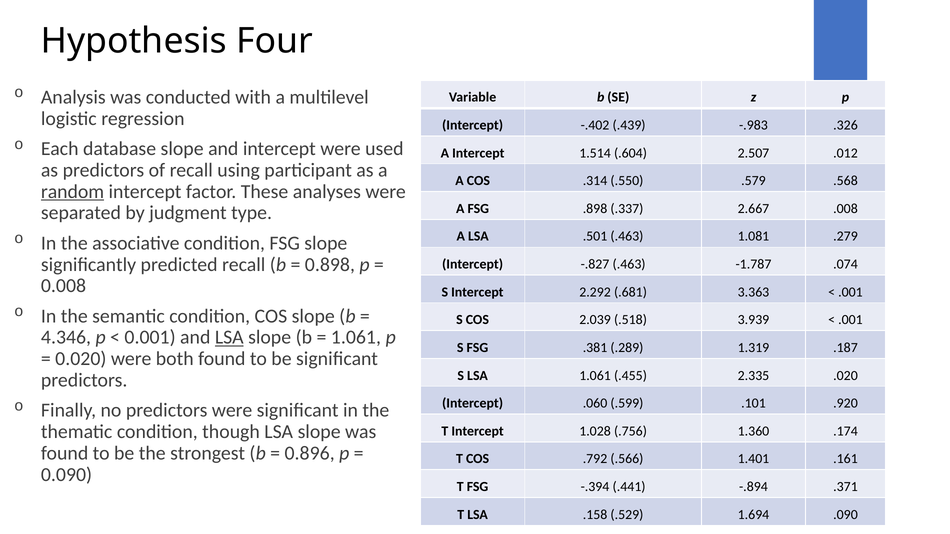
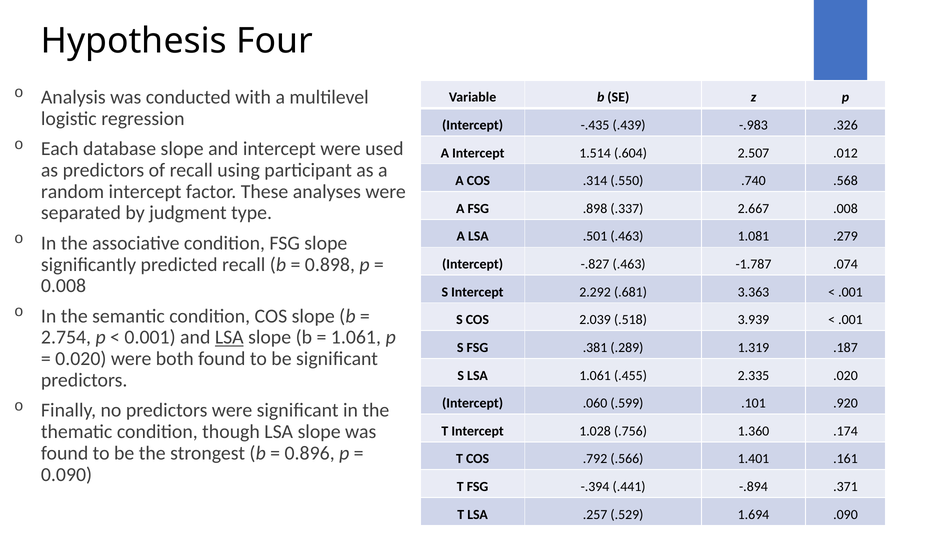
-.402: -.402 -> -.435
.579: .579 -> .740
random underline: present -> none
4.346: 4.346 -> 2.754
.158: .158 -> .257
